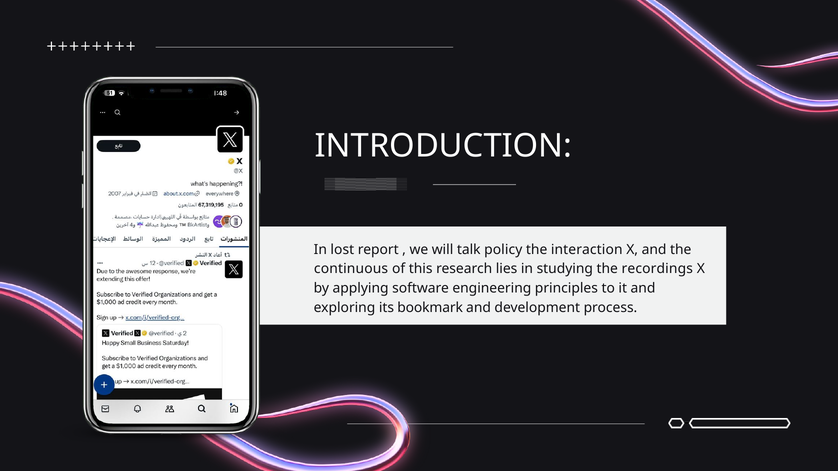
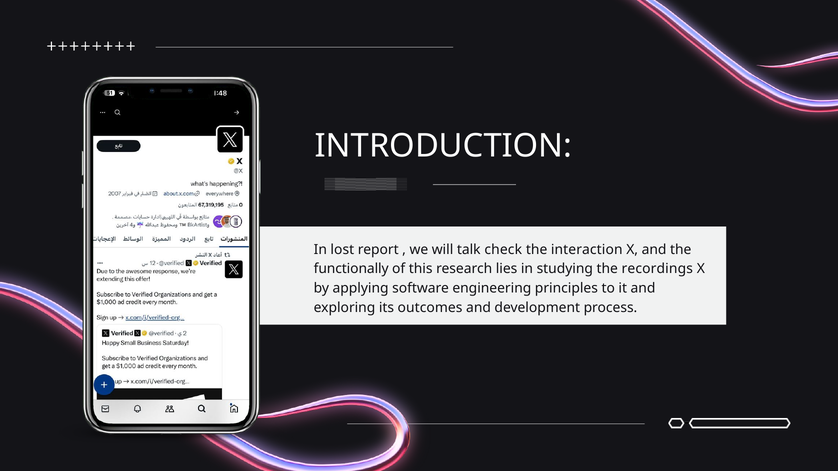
policy: policy -> check
continuous: continuous -> functionally
bookmark: bookmark -> outcomes
